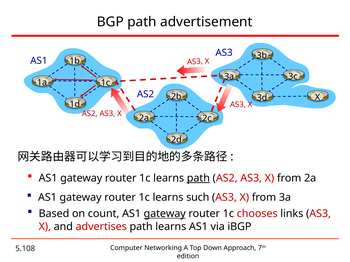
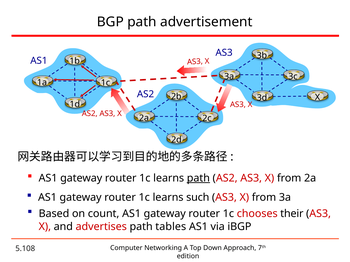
gateway at (165, 214) underline: present -> none
links: links -> their
path learns: learns -> tables
